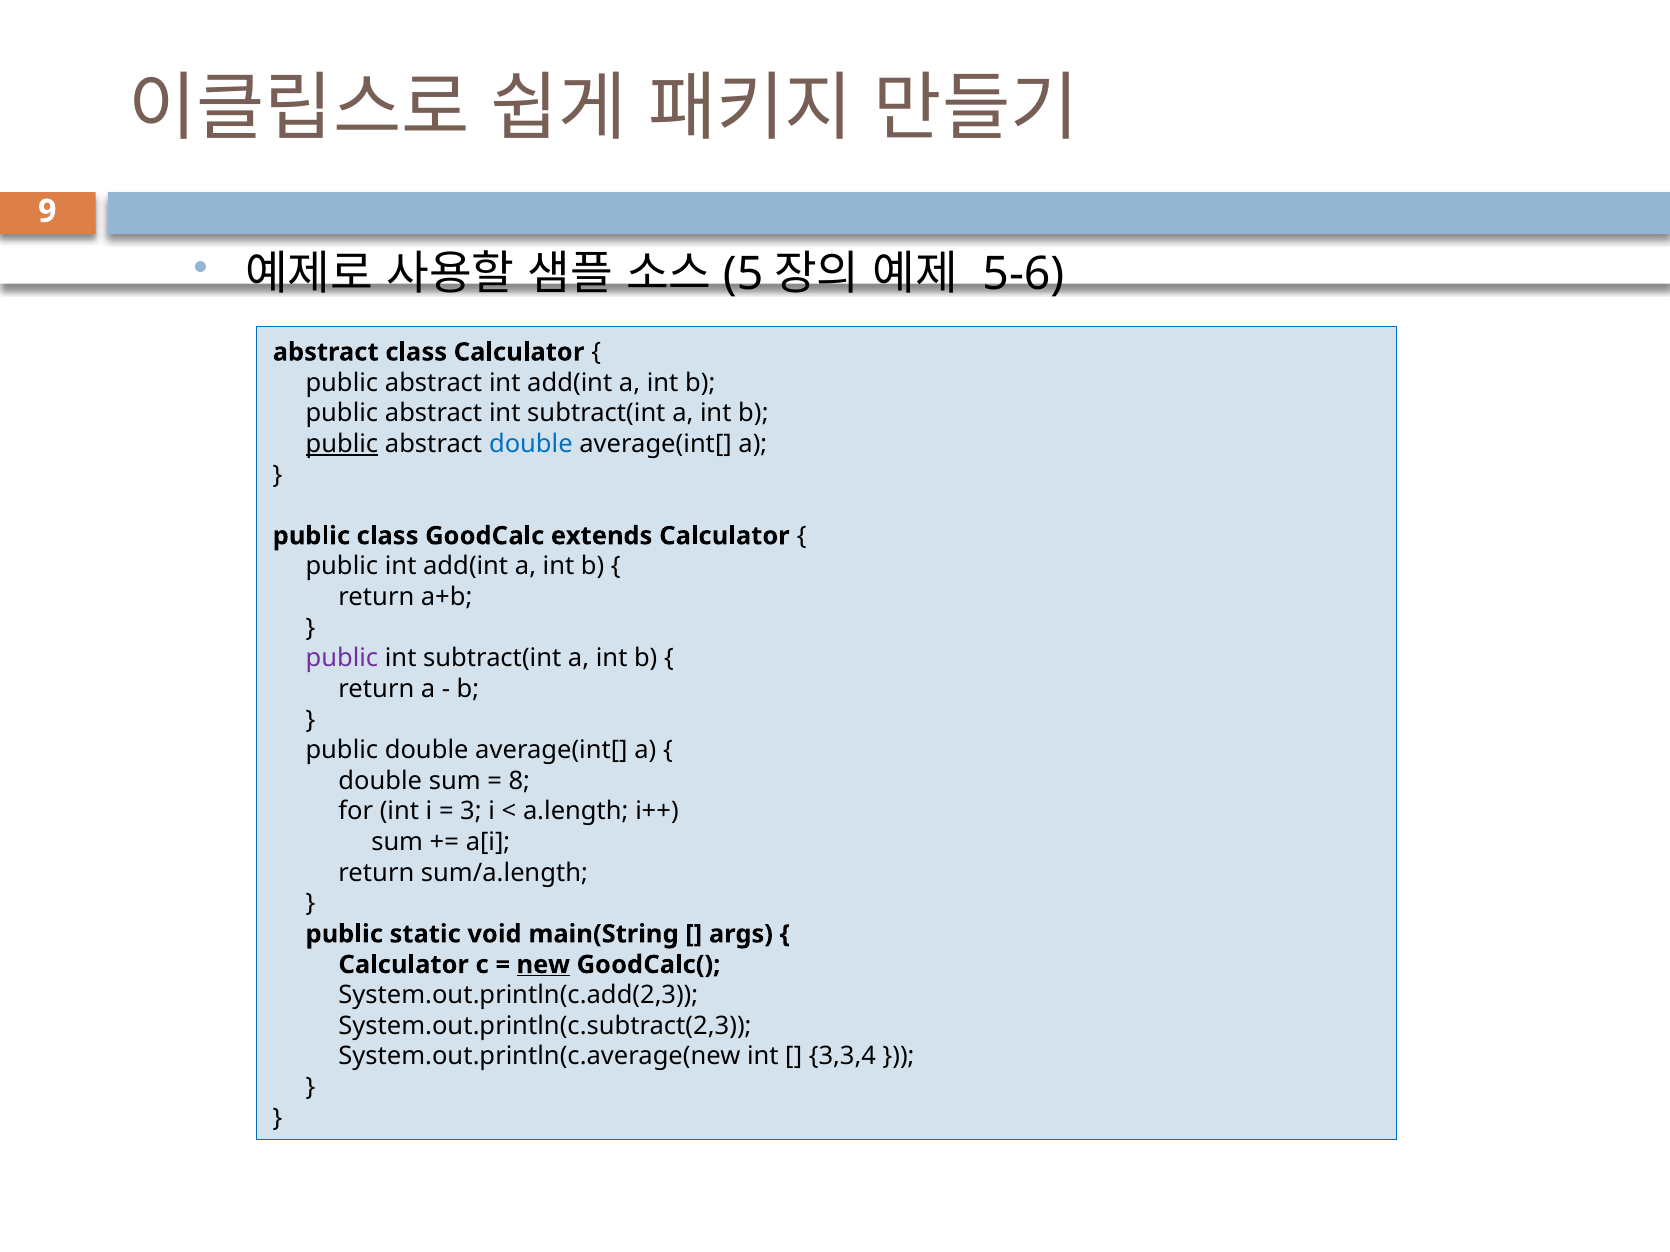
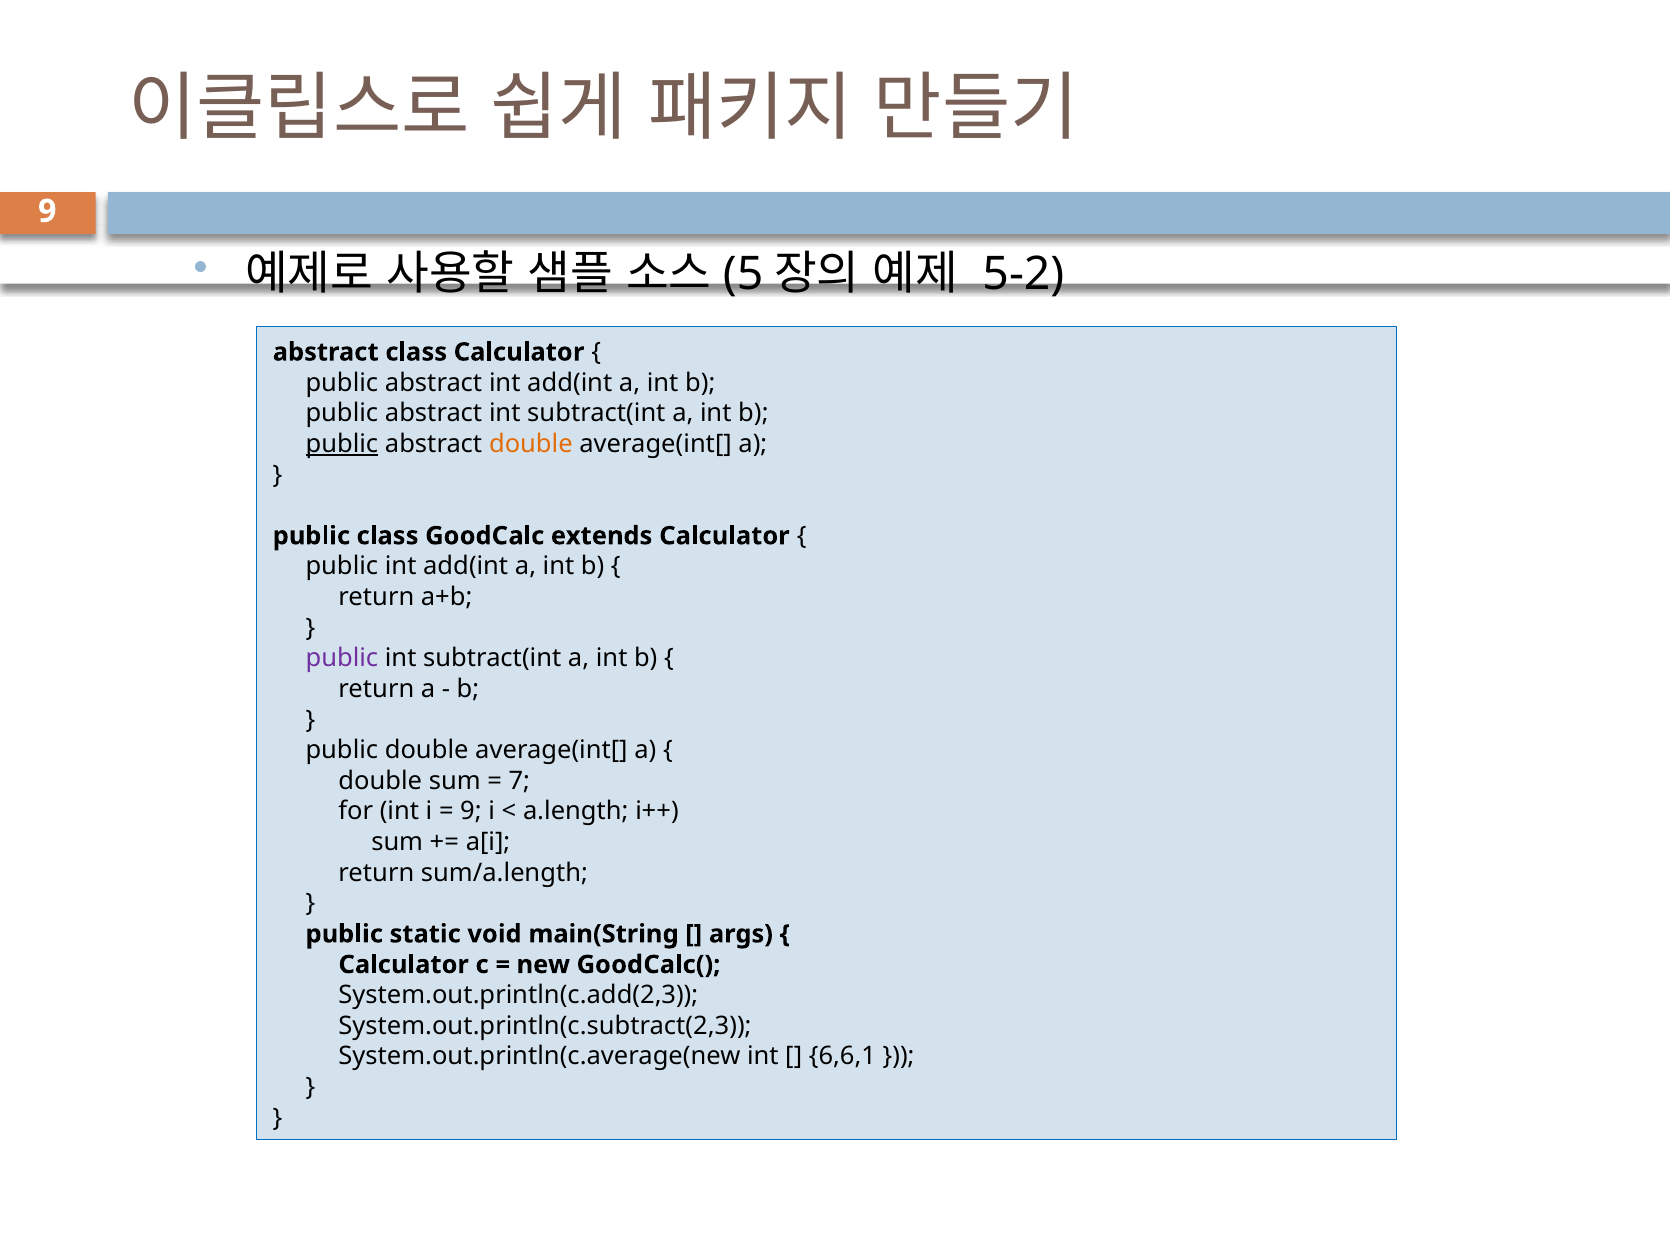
5-6: 5-6 -> 5-2
double at (531, 444) colour: blue -> orange
8: 8 -> 7
3 at (471, 812): 3 -> 9
new underline: present -> none
3,3,4: 3,3,4 -> 6,6,1
